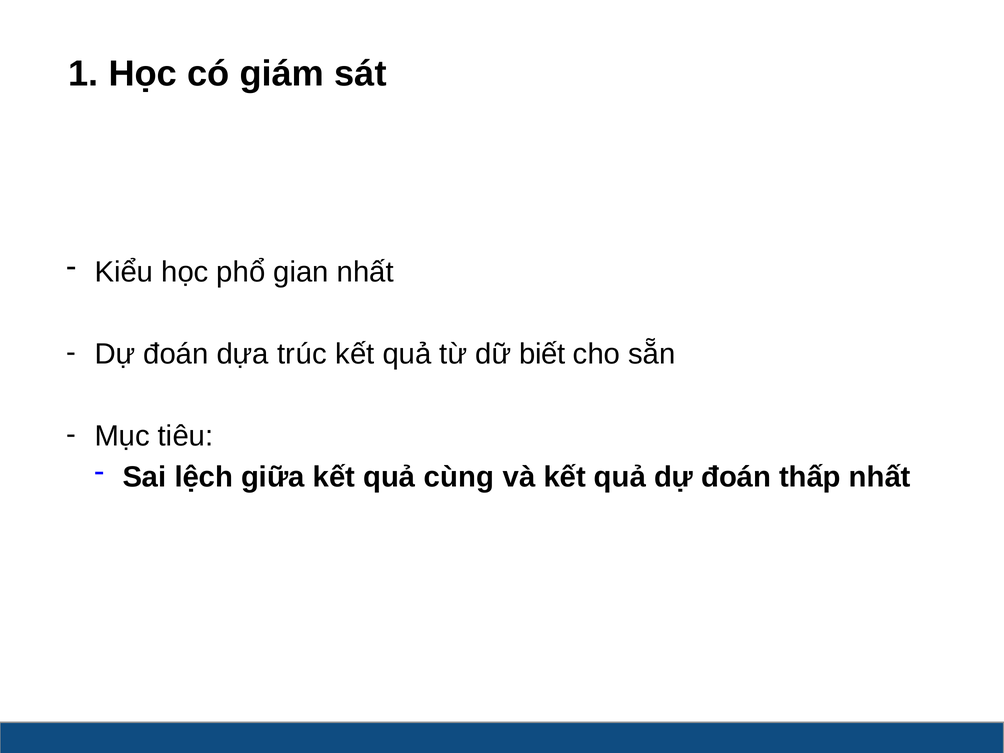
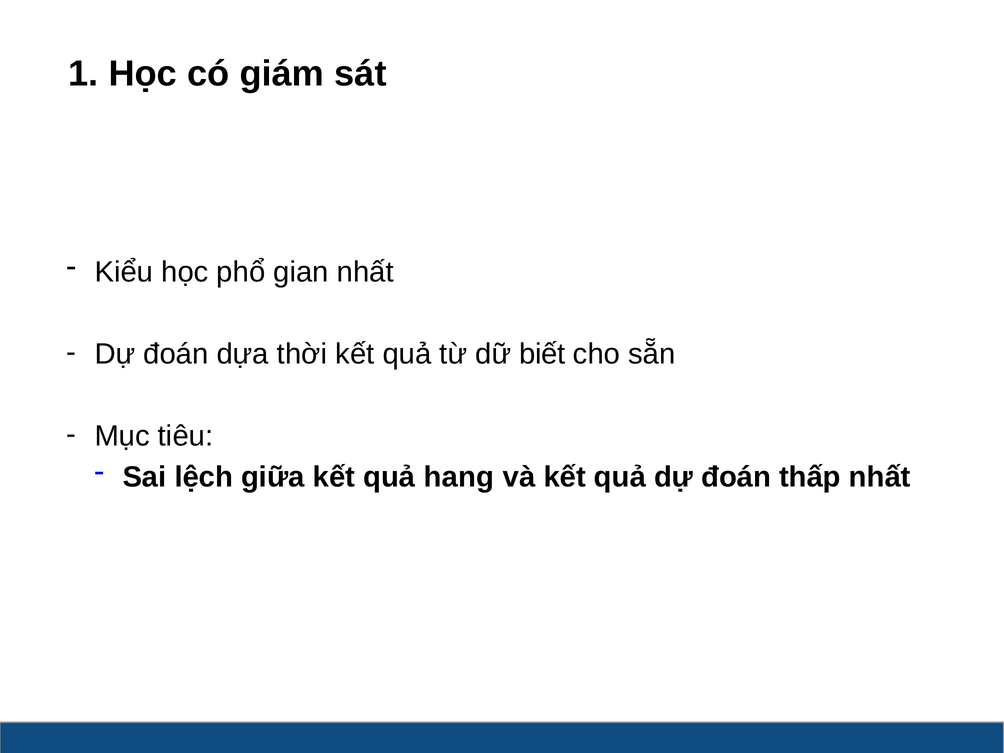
trúc: trúc -> thời
cùng: cùng -> hang
